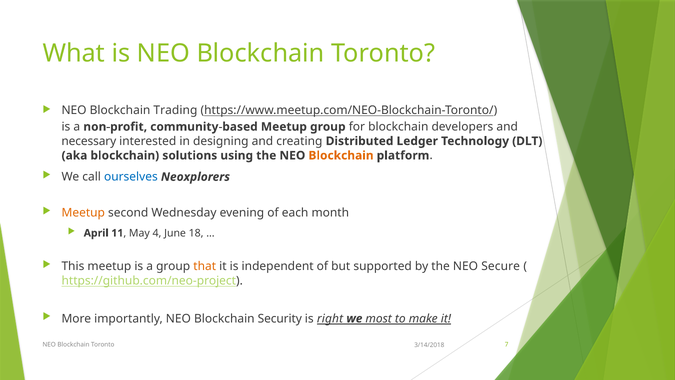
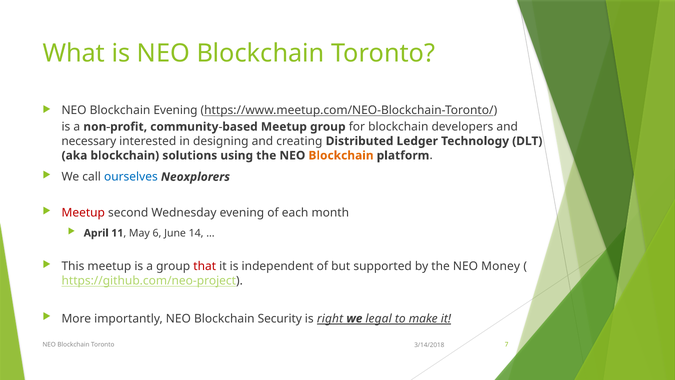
Blockchain Trading: Trading -> Evening
Meetup at (83, 212) colour: orange -> red
4: 4 -> 6
18: 18 -> 14
that colour: orange -> red
Secure: Secure -> Money
most: most -> legal
